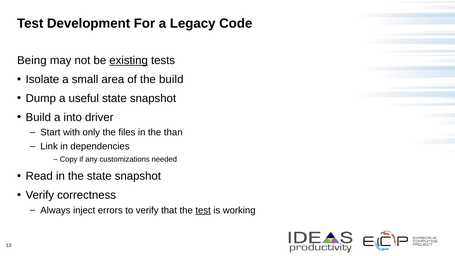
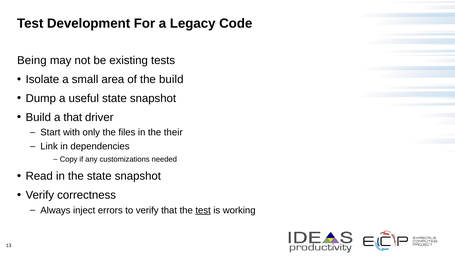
existing underline: present -> none
a into: into -> that
than: than -> their
